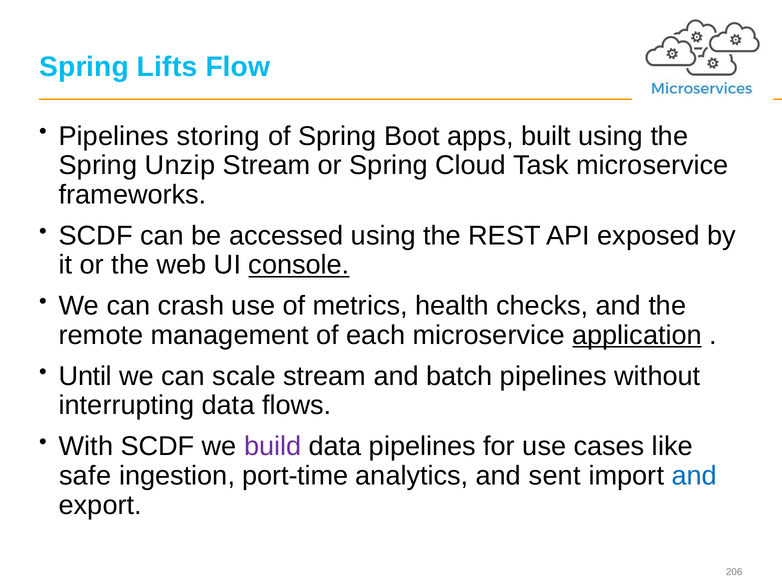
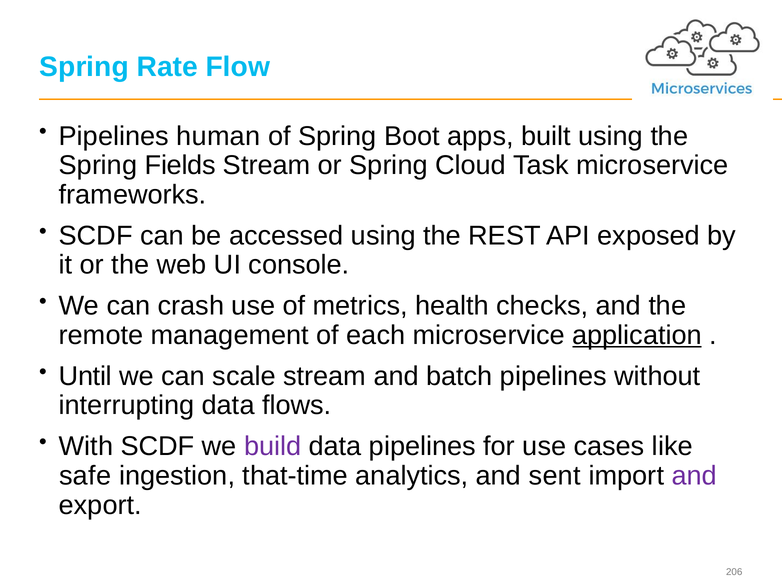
Lifts: Lifts -> Rate
storing: storing -> human
Unzip: Unzip -> Fields
console underline: present -> none
port-time: port-time -> that-time
and at (694, 476) colour: blue -> purple
